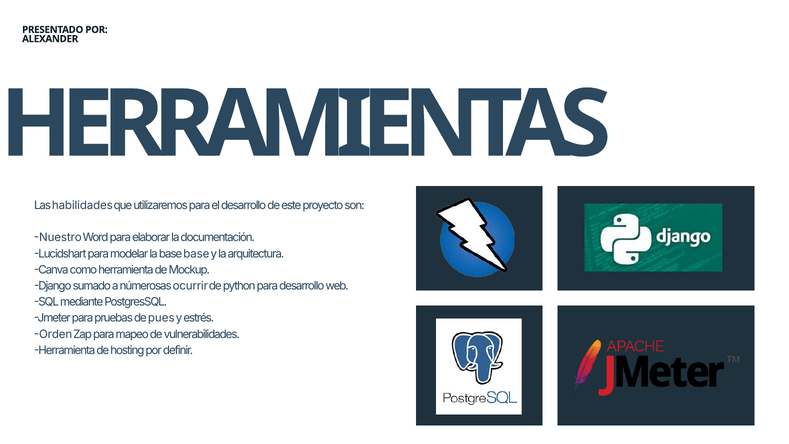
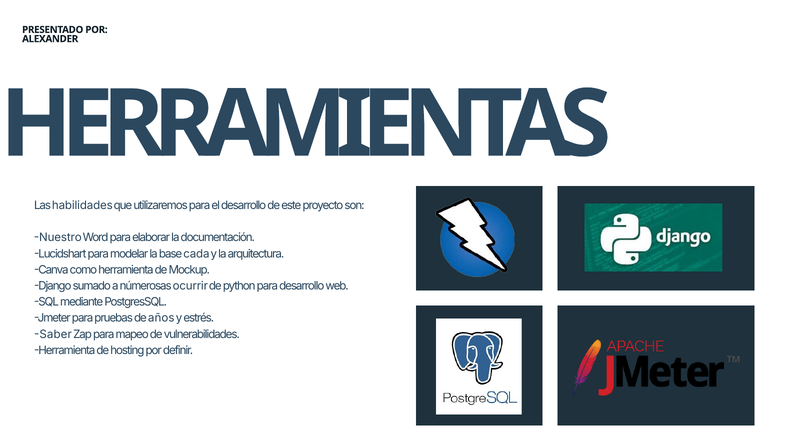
base base: base -> cada
pues: pues -> años
Orden: Orden -> Saber
